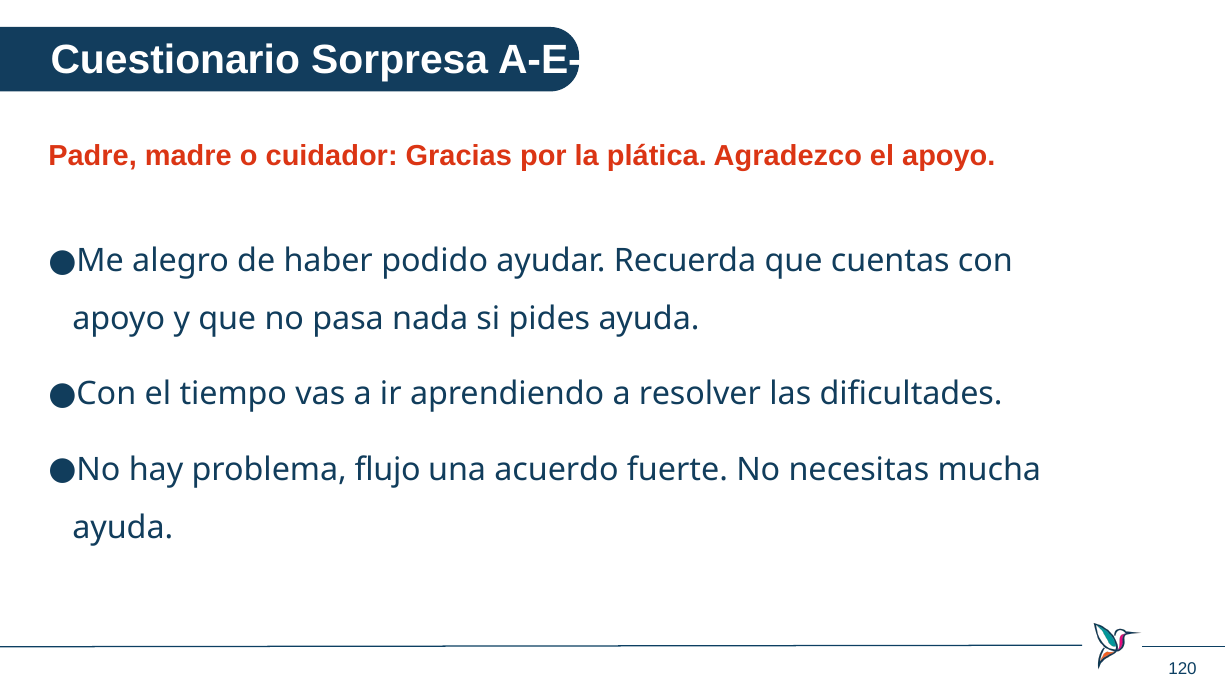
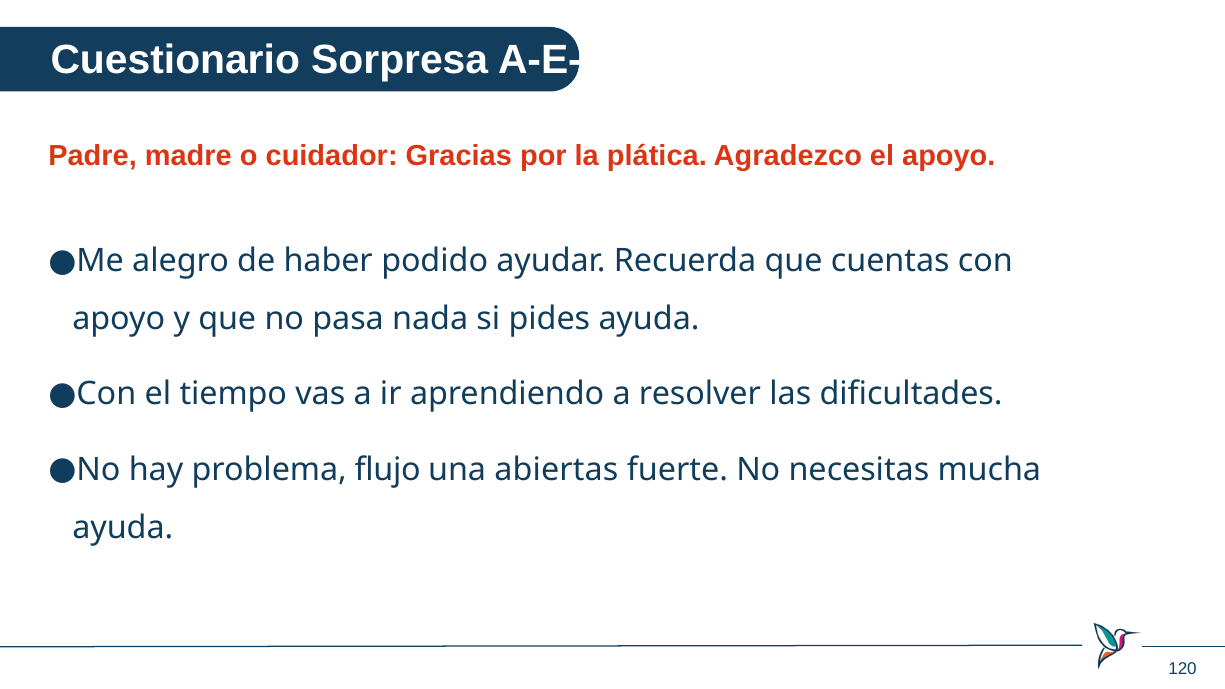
acuerdo: acuerdo -> abiertas
